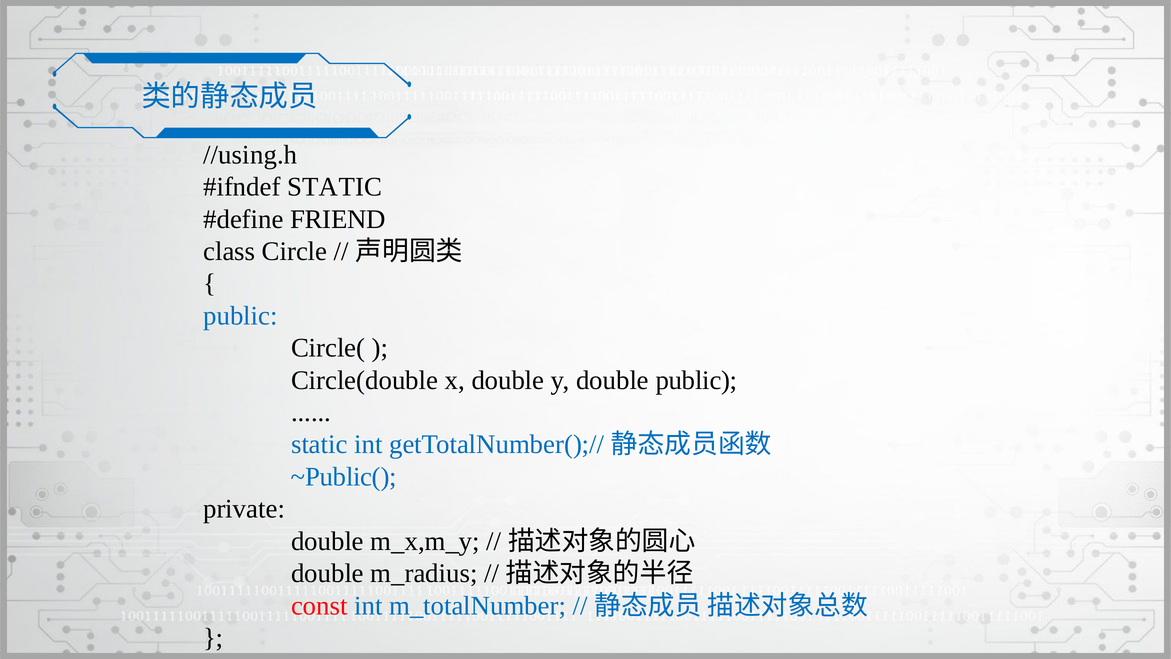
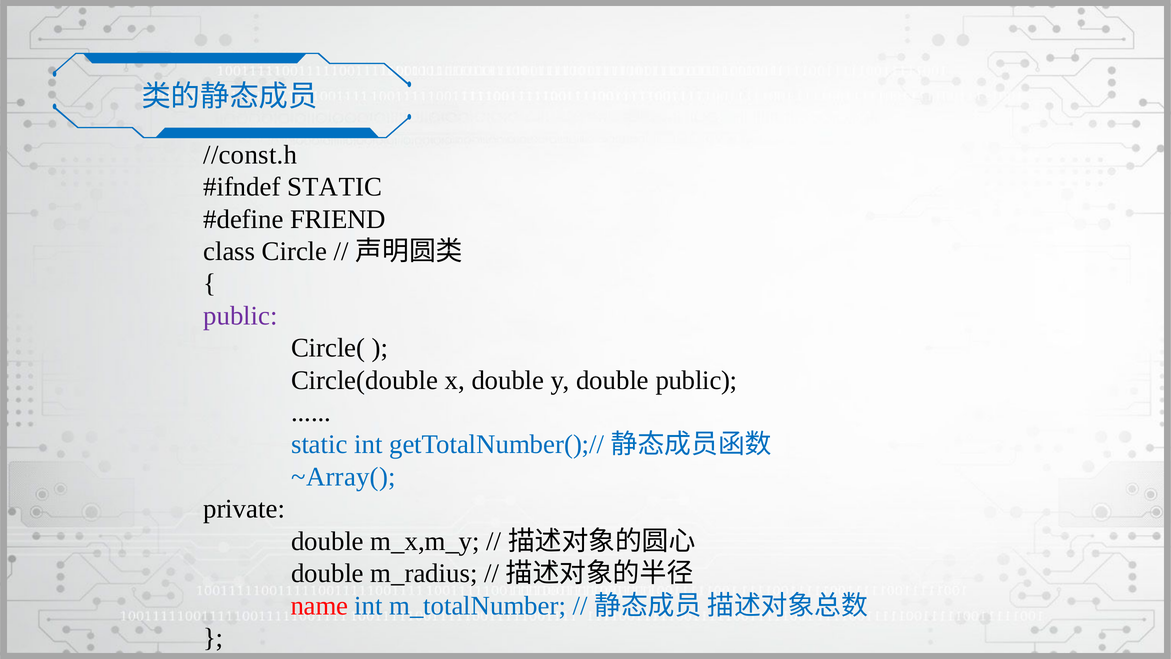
//using.h: //using.h -> //const.h
public at (240, 316) colour: blue -> purple
~Public(: ~Public( -> ~Array(
const: const -> name
